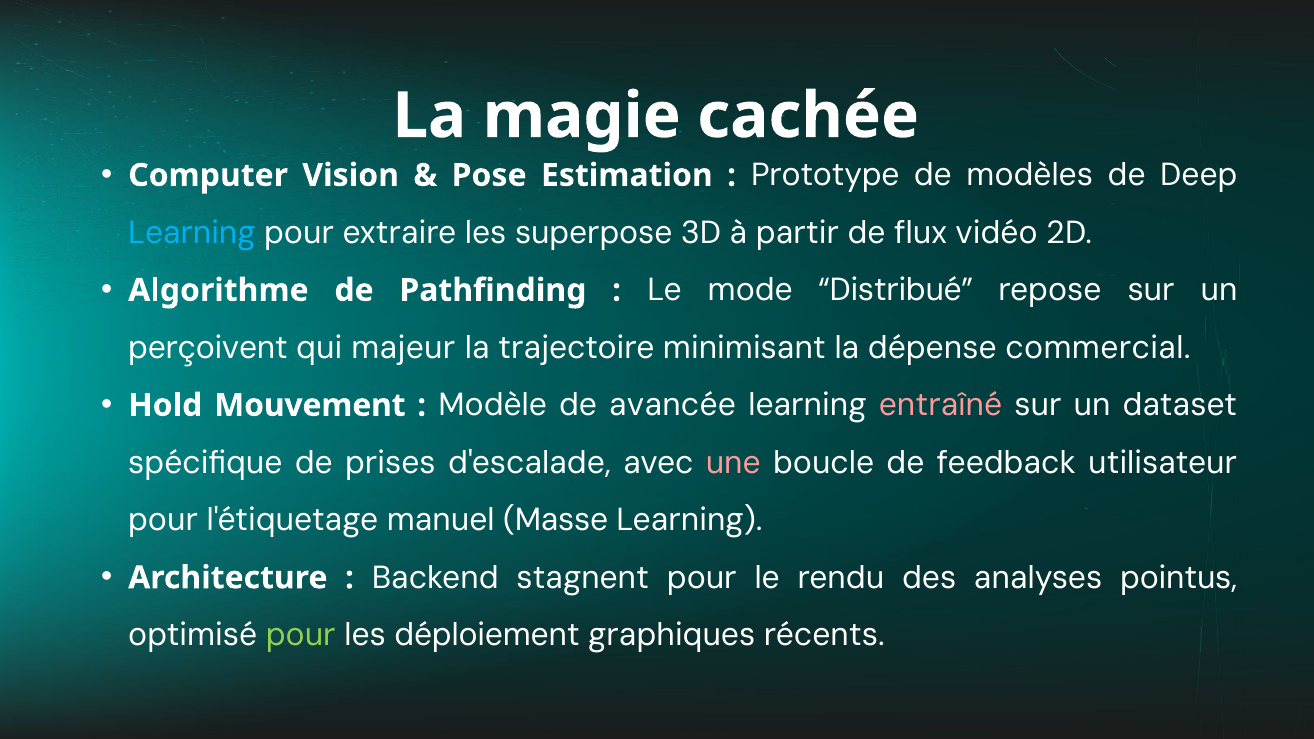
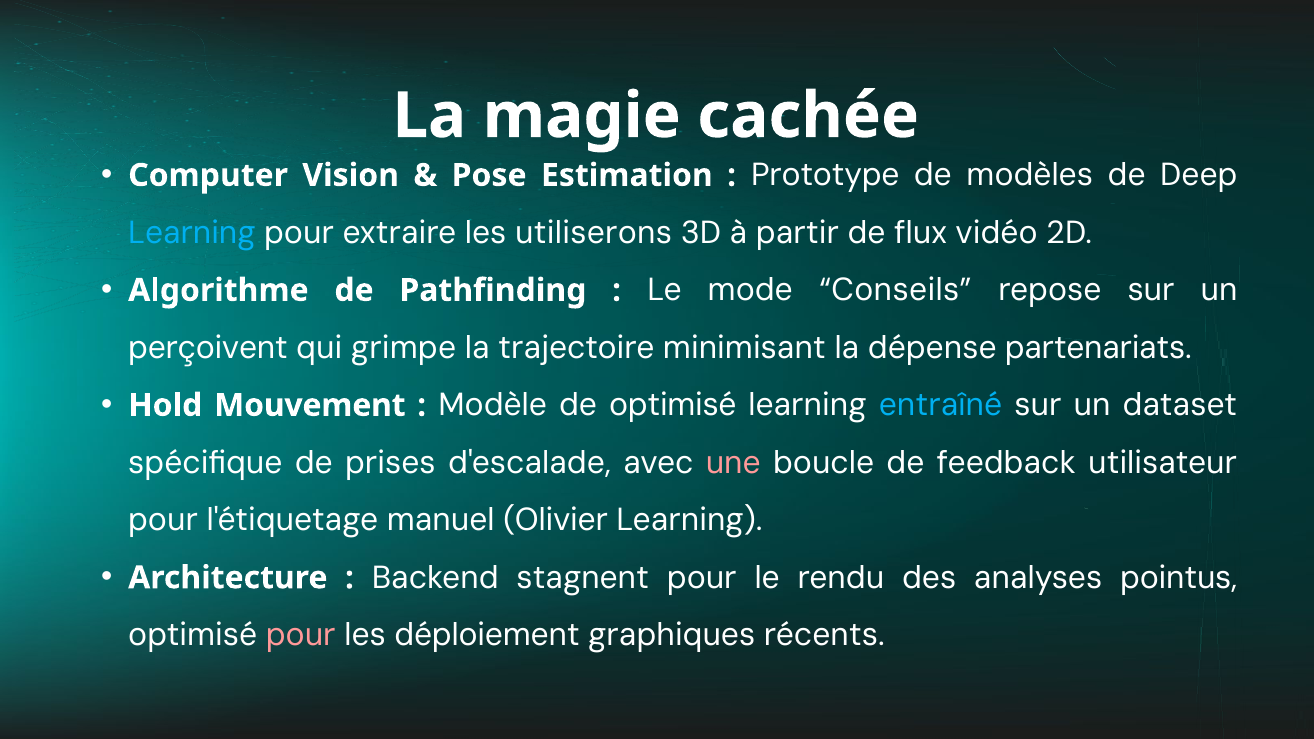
superpose: superpose -> utiliserons
Distribué: Distribué -> Conseils
majeur: majeur -> grimpe
commercial: commercial -> partenariats
de avancée: avancée -> optimisé
entraîné colour: pink -> light blue
Masse: Masse -> Olivier
pour at (301, 635) colour: light green -> pink
